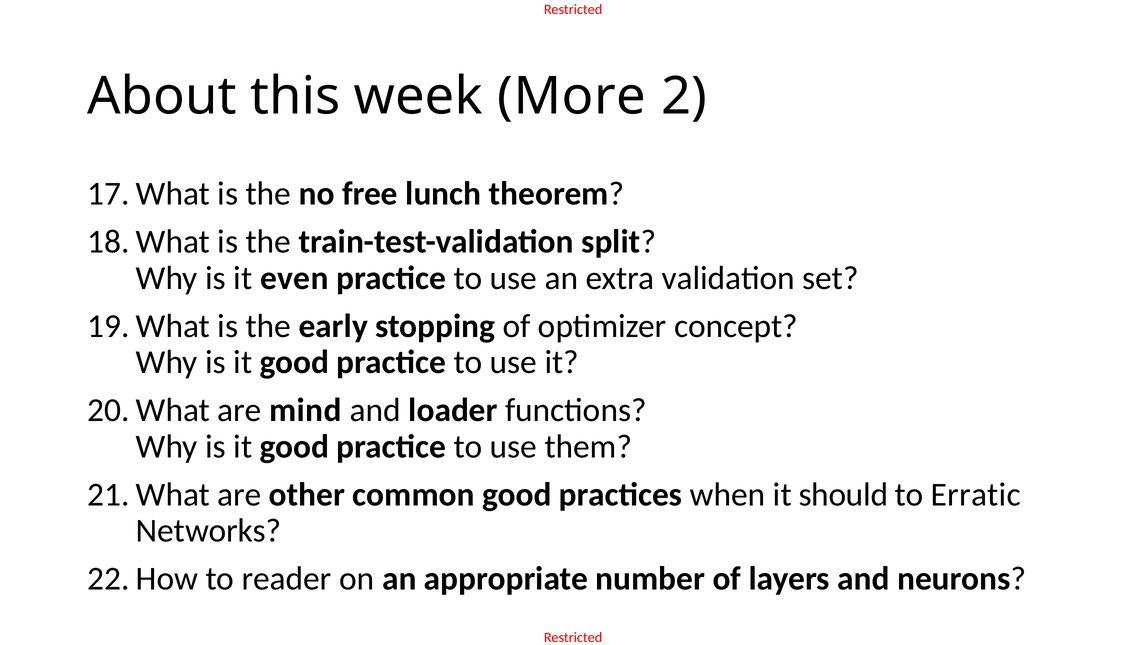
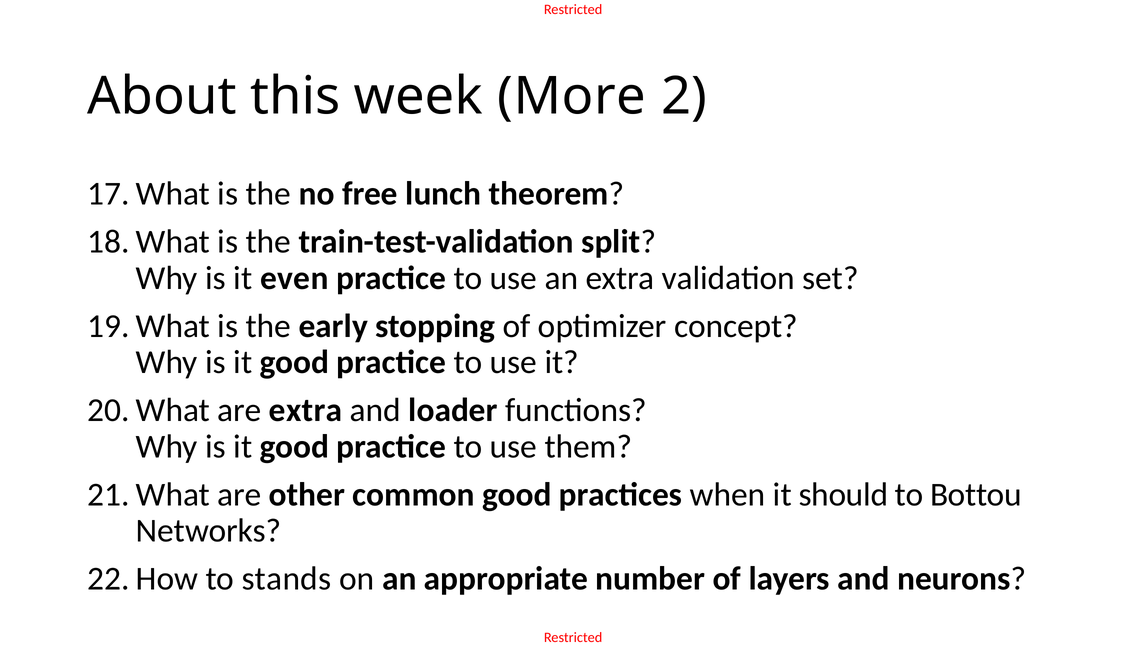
are mind: mind -> extra
Erratic: Erratic -> Bottou
reader: reader -> stands
